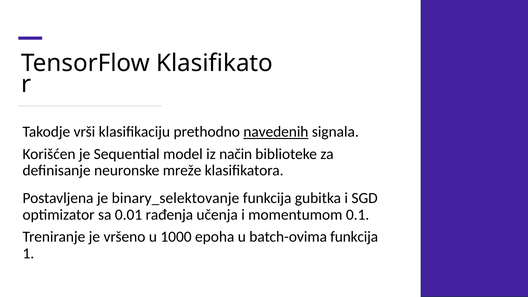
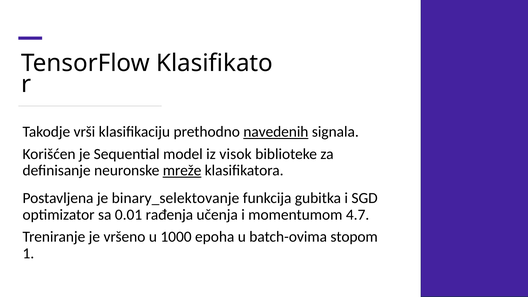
način: način -> visok
mreže underline: none -> present
0.1: 0.1 -> 4.7
batch-ovima funkcija: funkcija -> stopom
